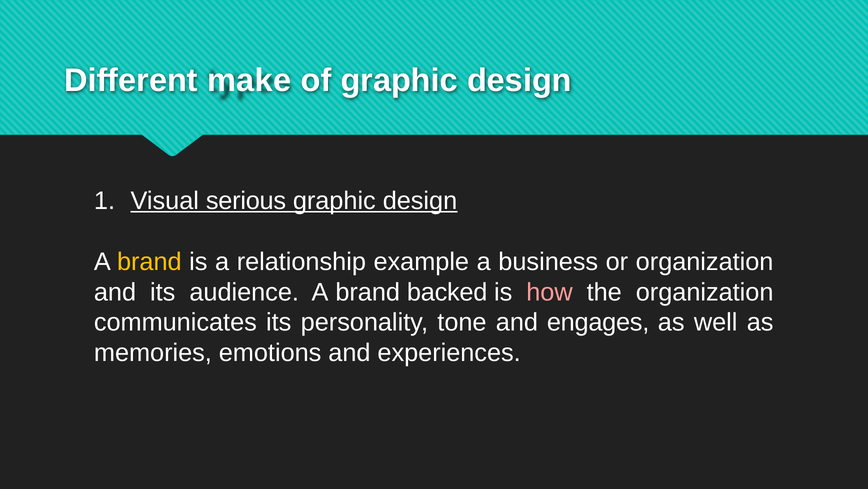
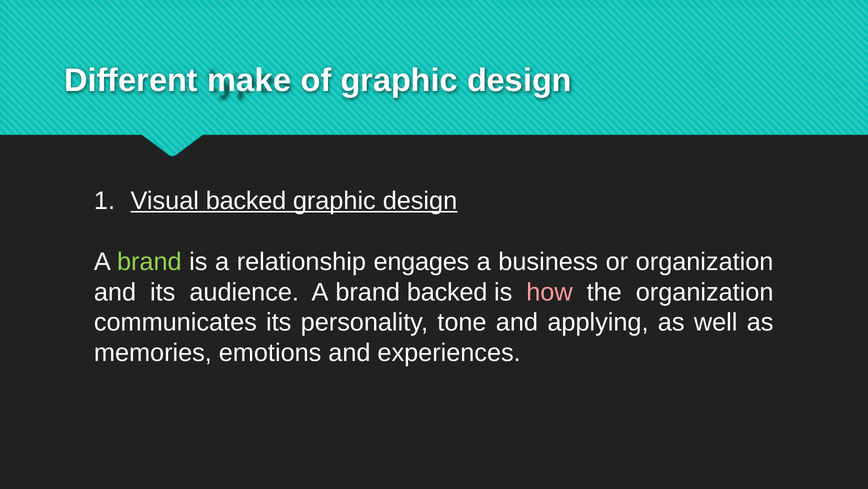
Visual serious: serious -> backed
brand at (149, 261) colour: yellow -> light green
example: example -> engages
engages: engages -> applying
